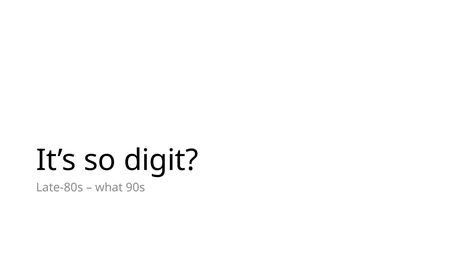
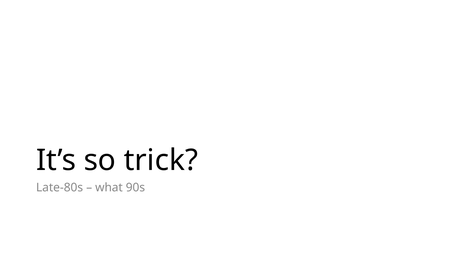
digit: digit -> trick
